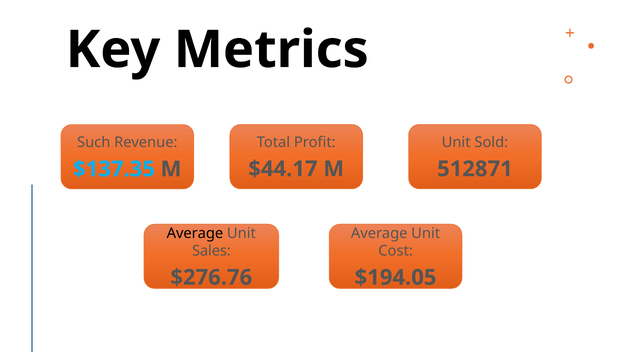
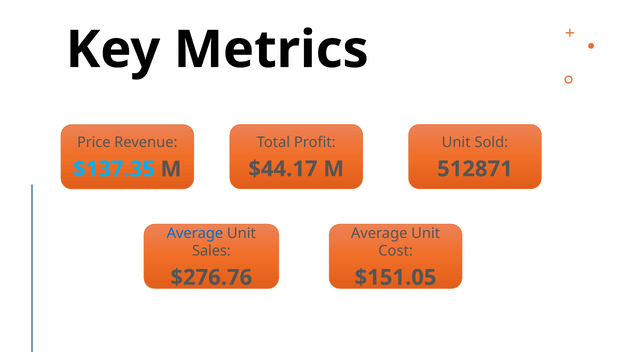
Such: Such -> Price
Average at (195, 233) colour: black -> blue
$194.05: $194.05 -> $151.05
